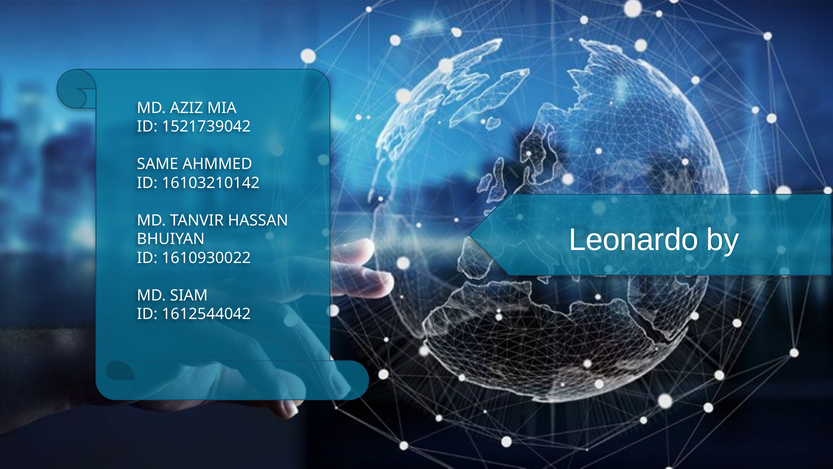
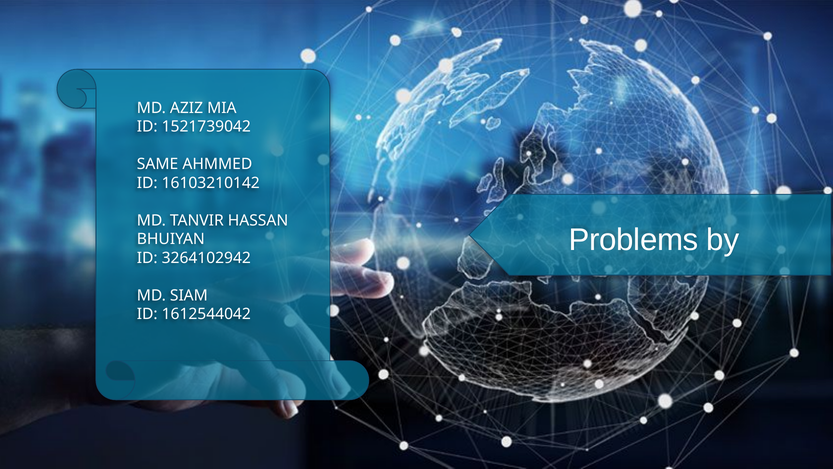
Leonardo: Leonardo -> Problems
1610930022: 1610930022 -> 3264102942
